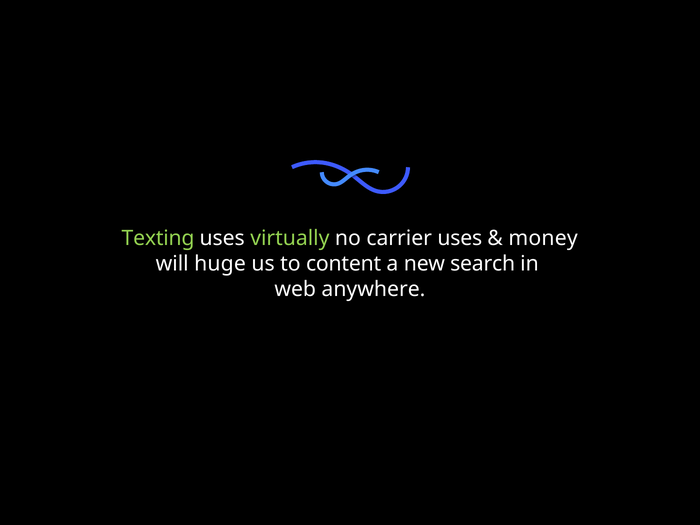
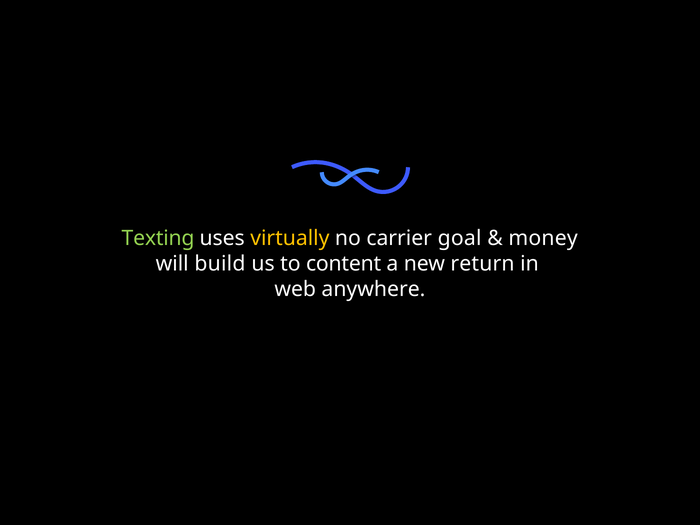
virtually colour: light green -> yellow
carrier uses: uses -> goal
huge: huge -> build
search: search -> return
